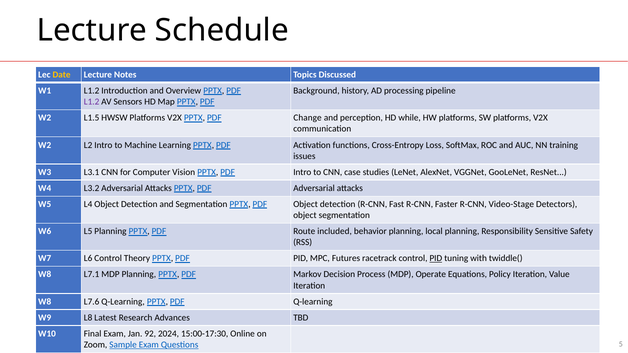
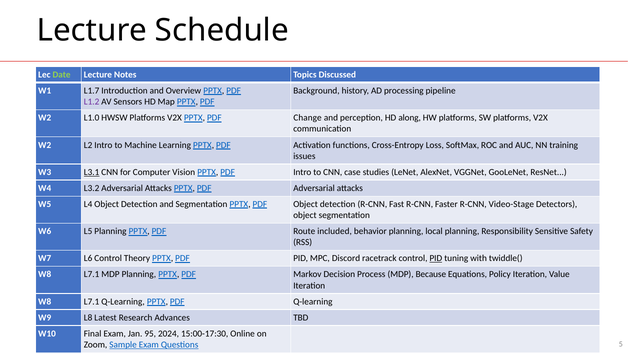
Date colour: yellow -> light green
W1 L1.2: L1.2 -> L1.7
L1.5: L1.5 -> L1.0
while: while -> along
L3.1 underline: none -> present
Futures: Futures -> Discord
Operate: Operate -> Because
L7.6 at (92, 302): L7.6 -> L7.1
92: 92 -> 95
